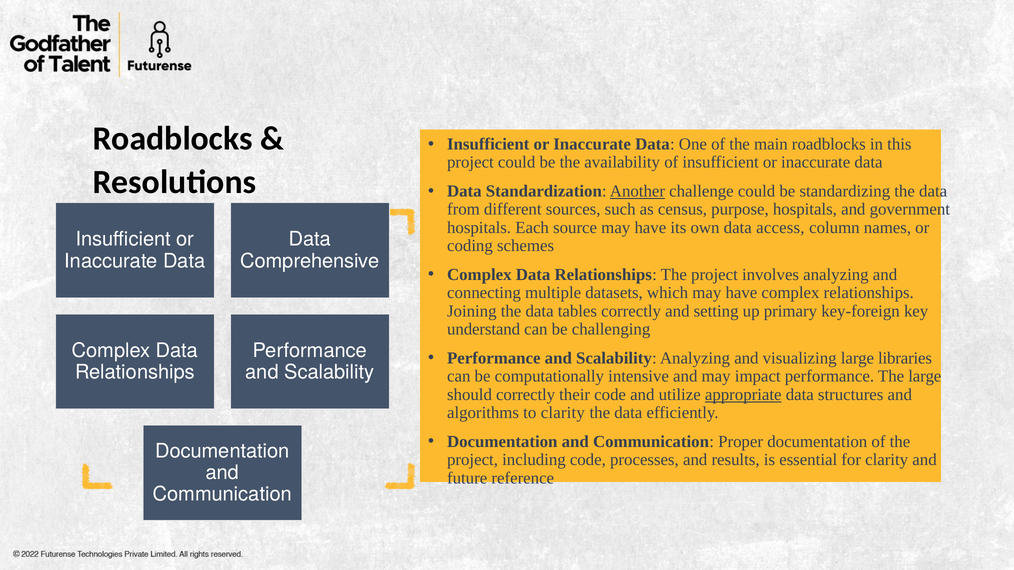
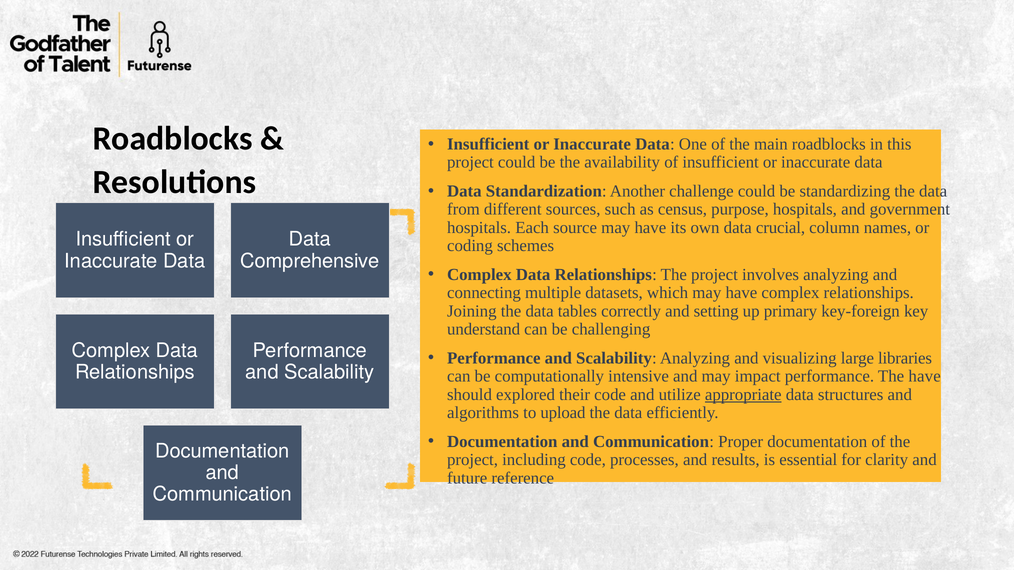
Another underline: present -> none
access: access -> crucial
The large: large -> have
should correctly: correctly -> explored
to clarity: clarity -> upload
